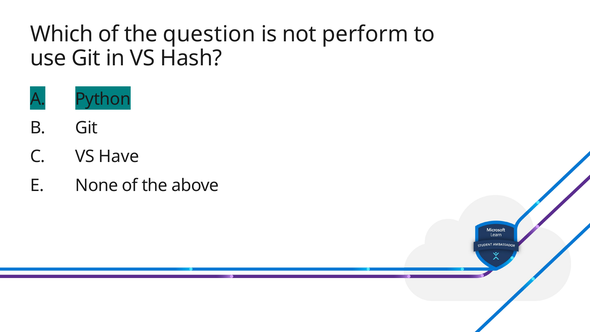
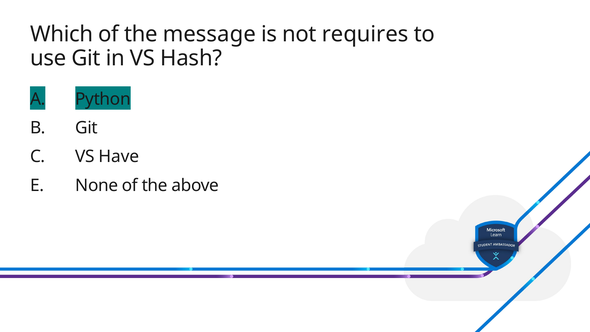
question: question -> message
perform: perform -> requires
